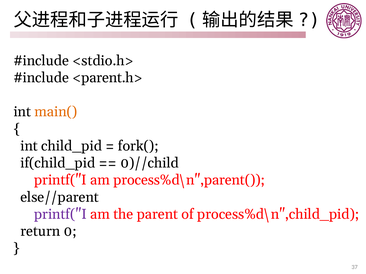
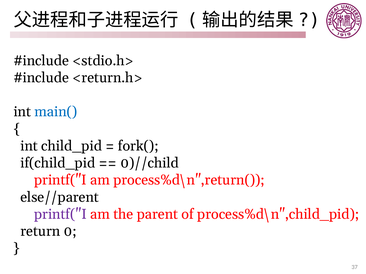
<parent.h>: <parent.h> -> <return.h>
main( colour: orange -> blue
process%d\n",parent(: process%d\n",parent( -> process%d\n",return(
